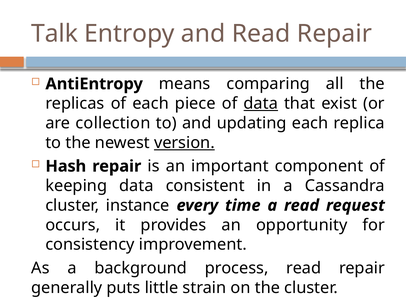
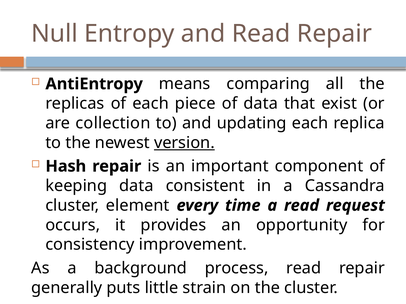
Talk: Talk -> Null
data at (261, 104) underline: present -> none
instance: instance -> element
